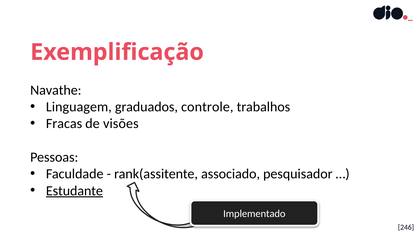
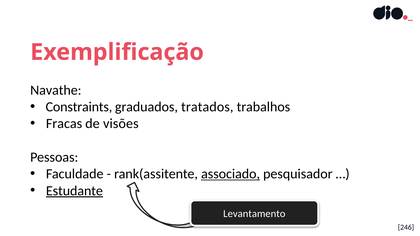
Linguagem: Linguagem -> Constraints
controle: controle -> tratados
associado underline: none -> present
Implementado: Implementado -> Levantamento
